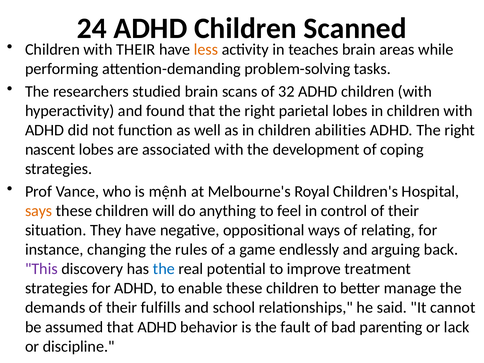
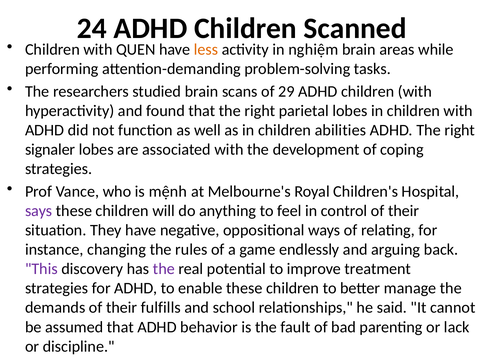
with THEIR: THEIR -> QUEN
teaches: teaches -> nghiệm
32: 32 -> 29
nascent: nascent -> signaler
says colour: orange -> purple
the at (164, 269) colour: blue -> purple
